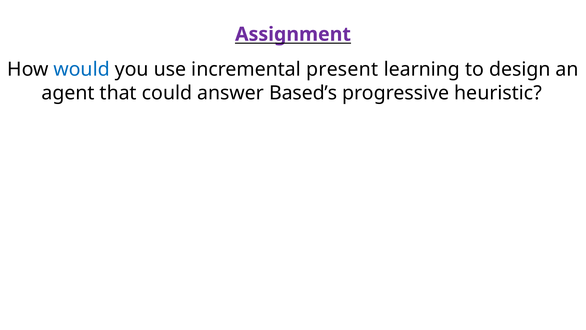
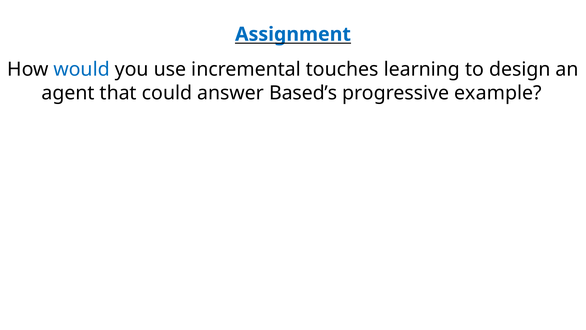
Assignment colour: purple -> blue
present: present -> touches
heuristic: heuristic -> example
